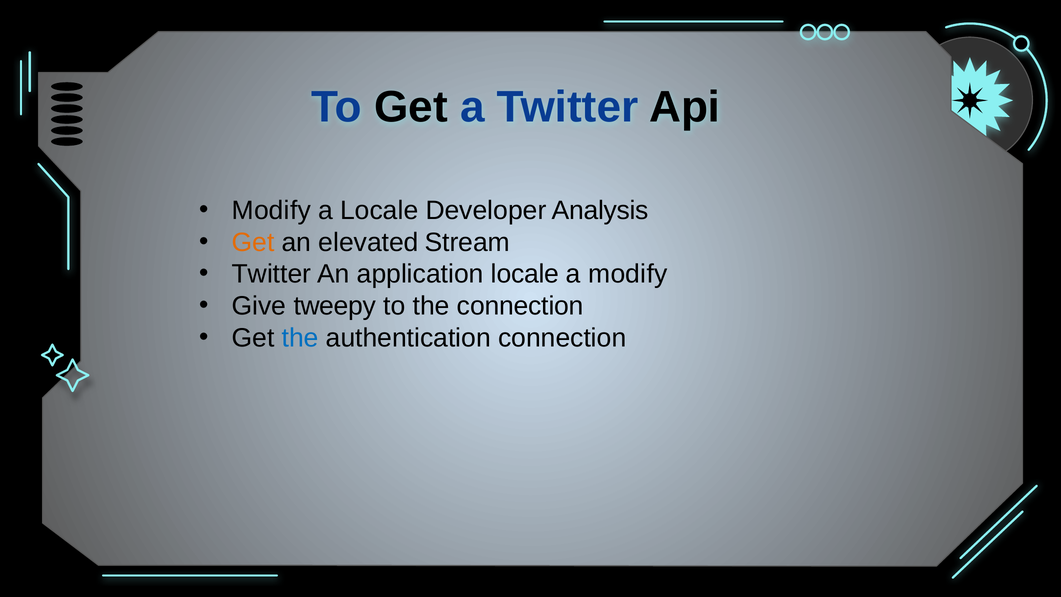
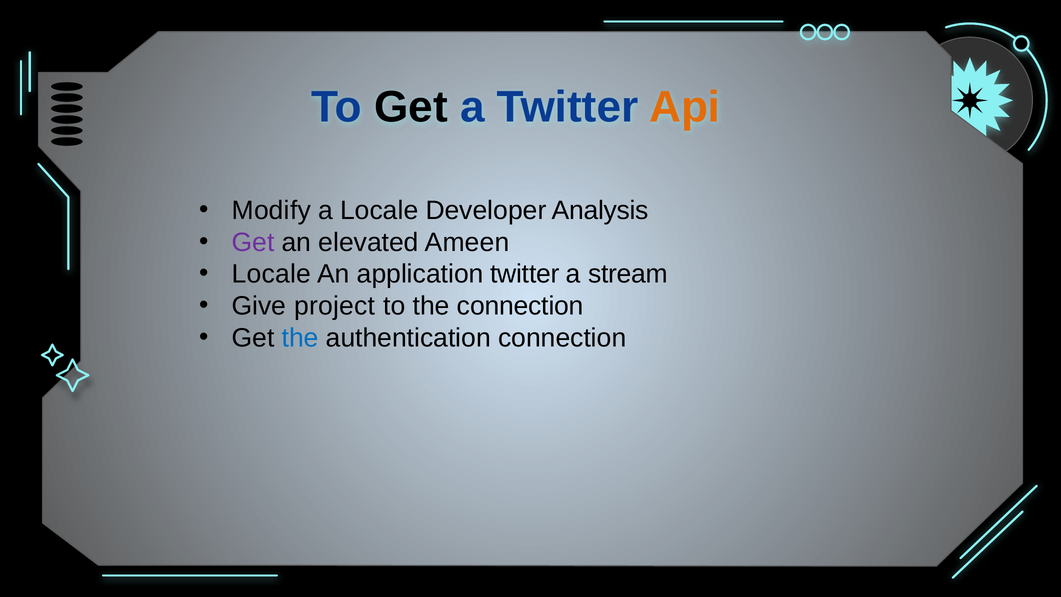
Api colour: black -> orange
Get at (253, 242) colour: orange -> purple
Stream: Stream -> Ameen
Twitter at (271, 274): Twitter -> Locale
application locale: locale -> twitter
a modify: modify -> stream
tweepy: tweepy -> project
